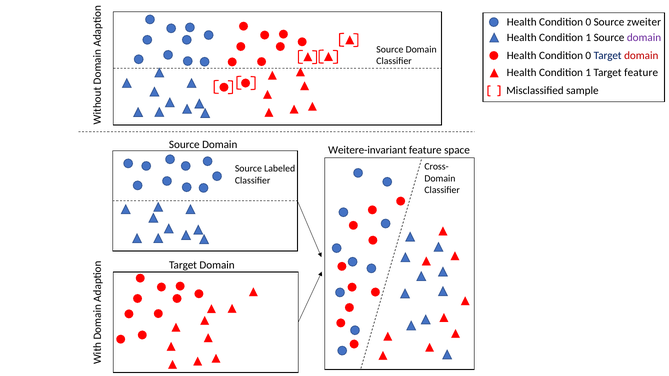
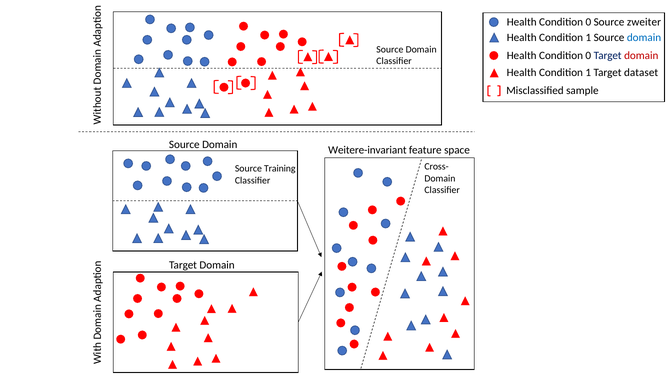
domain at (644, 38) colour: purple -> blue
Target feature: feature -> dataset
Labeled: Labeled -> Training
